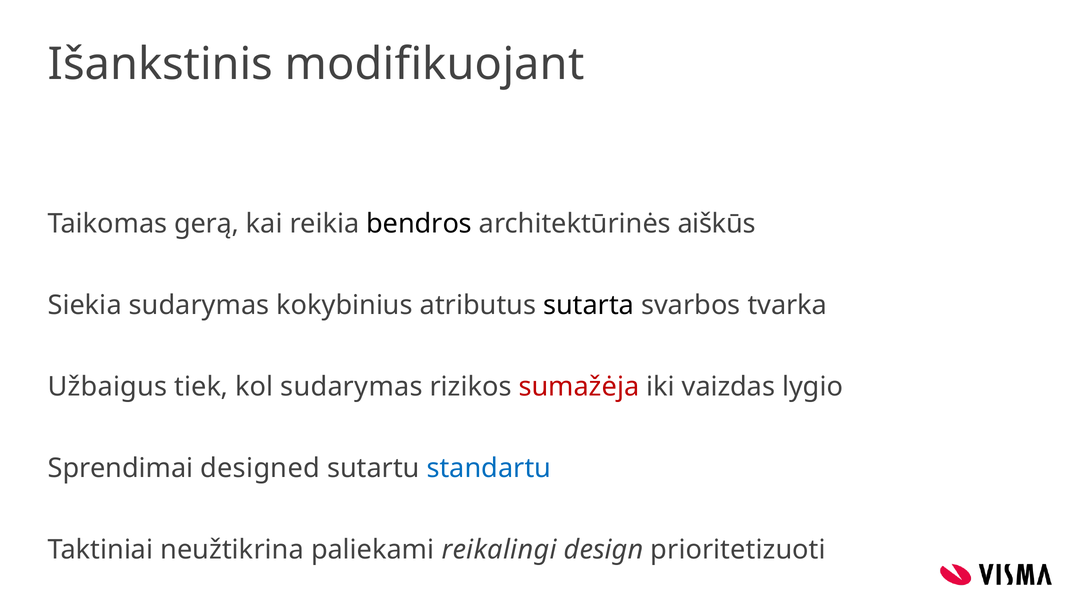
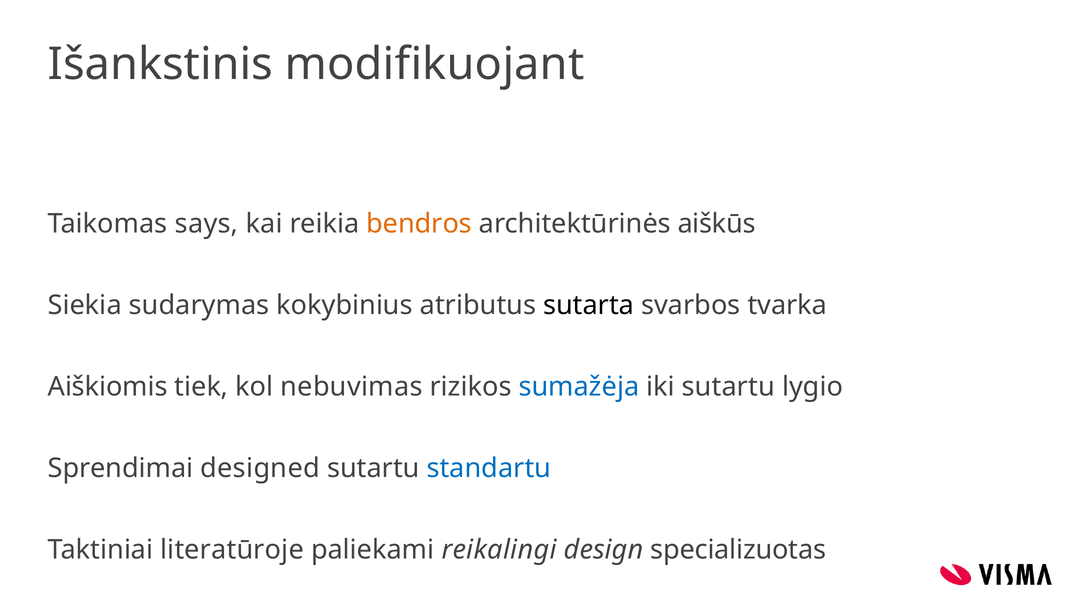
gerą: gerą -> says
bendros colour: black -> orange
Užbaigus: Užbaigus -> Aiškiomis
kol sudarymas: sudarymas -> nebuvimas
sumažėja colour: red -> blue
iki vaizdas: vaizdas -> sutartu
neužtikrina: neužtikrina -> literatūroje
prioritetizuoti: prioritetizuoti -> specializuotas
